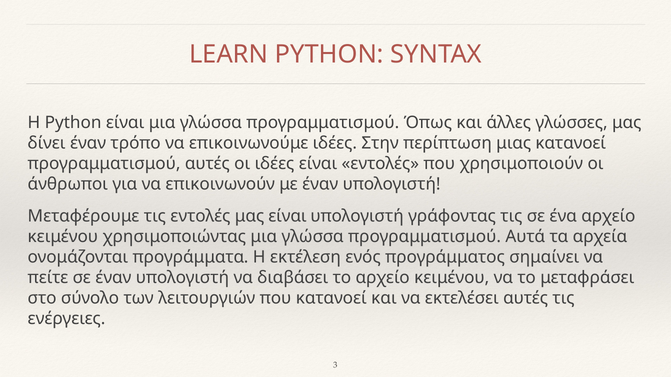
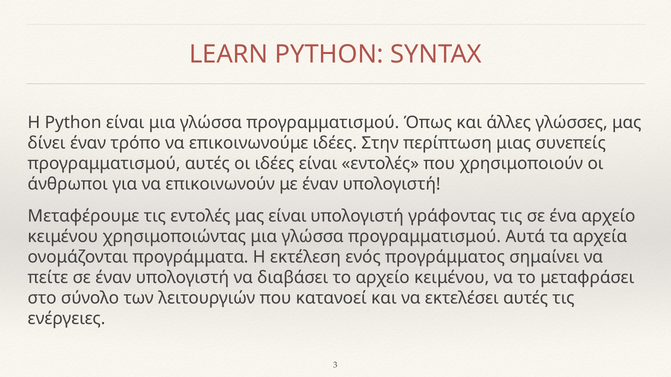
μιας κατανοεί: κατανοεί -> συνεπείς
